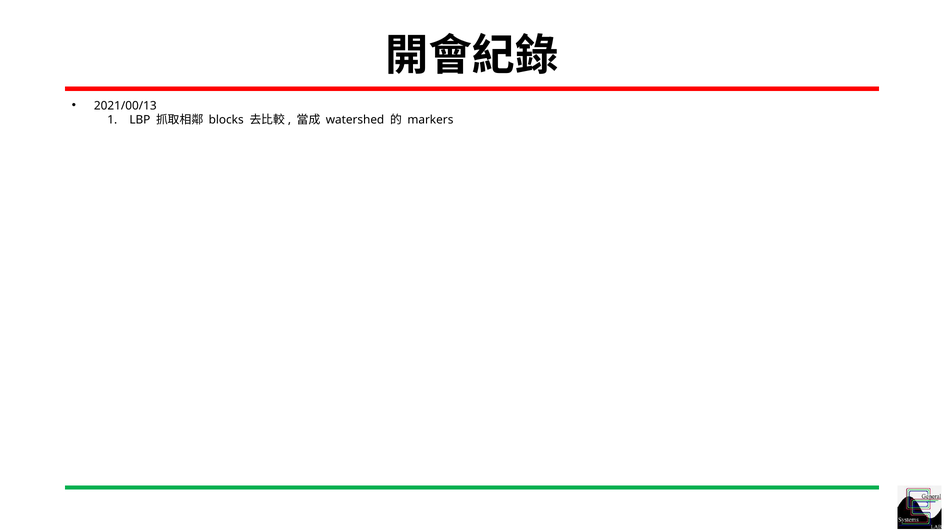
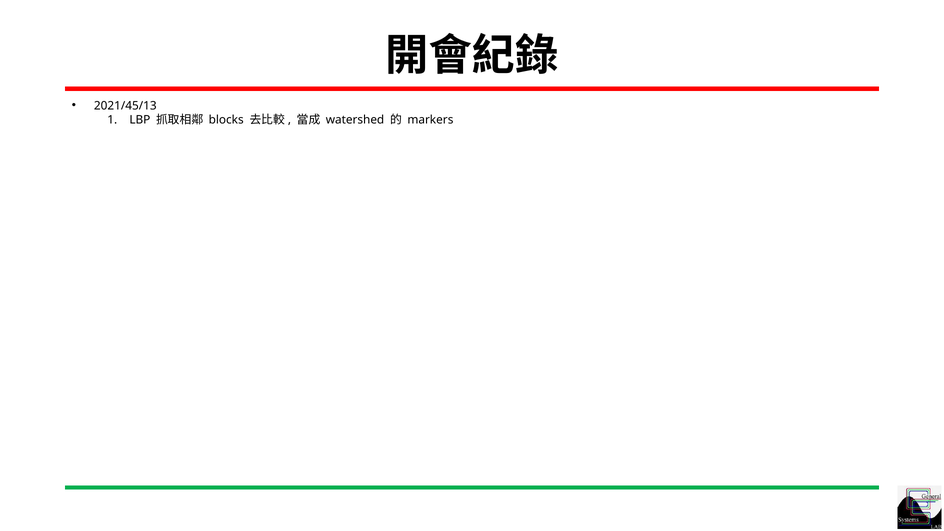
2021/00/13: 2021/00/13 -> 2021/45/13
